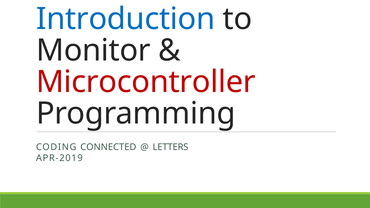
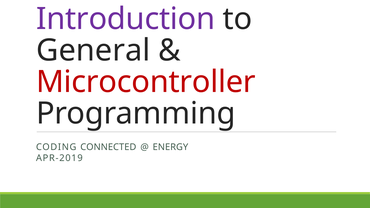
Introduction colour: blue -> purple
Monitor: Monitor -> General
LETTERS: LETTERS -> ENERGY
